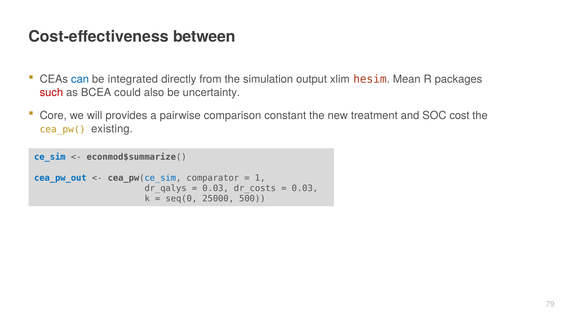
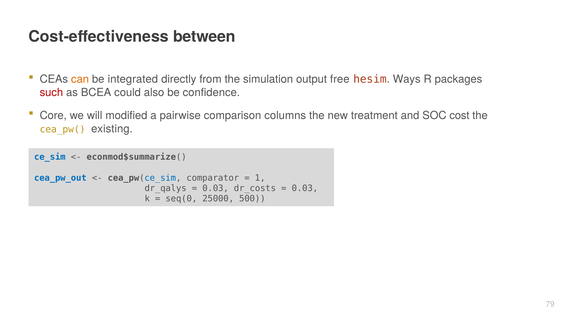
can colour: blue -> orange
xlim: xlim -> free
Mean: Mean -> Ways
uncertainty: uncertainty -> confidence
provides: provides -> modified
constant: constant -> columns
